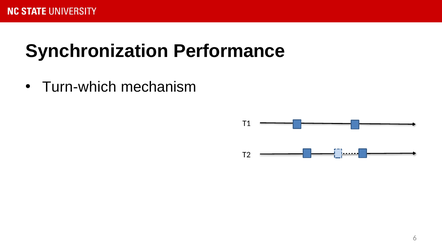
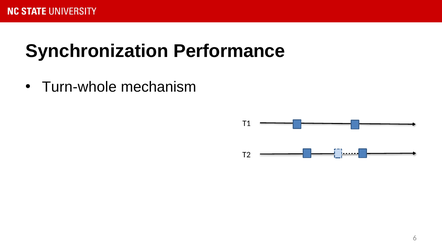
Turn-which: Turn-which -> Turn-whole
